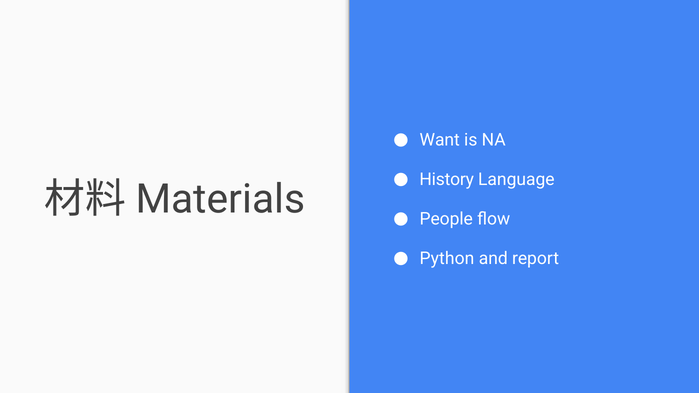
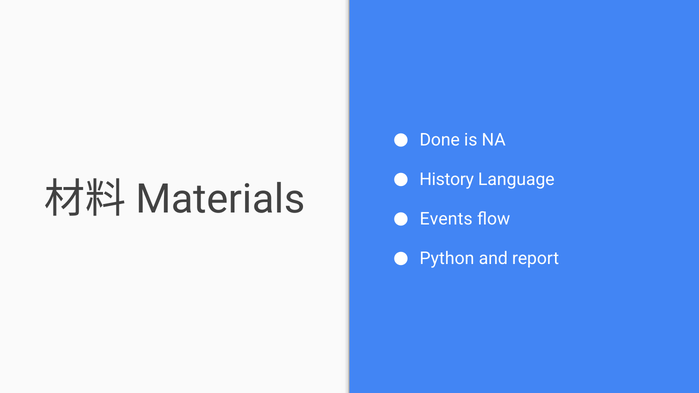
Want: Want -> Done
People: People -> Events
